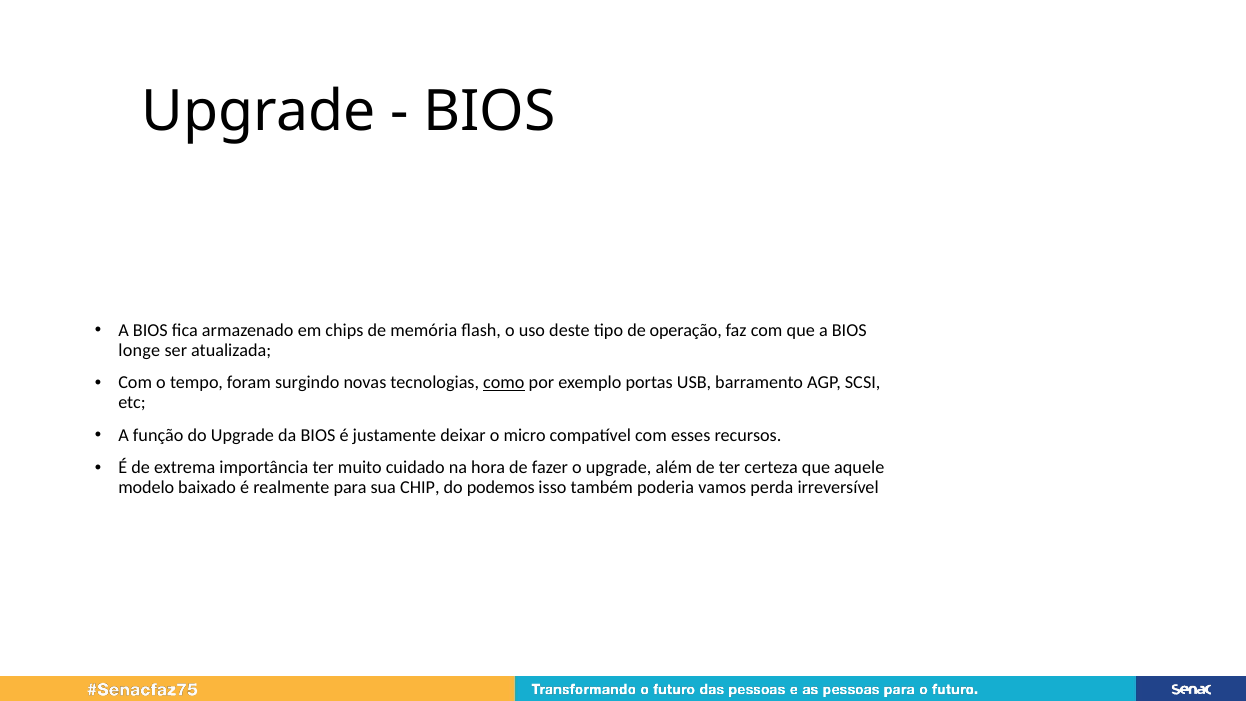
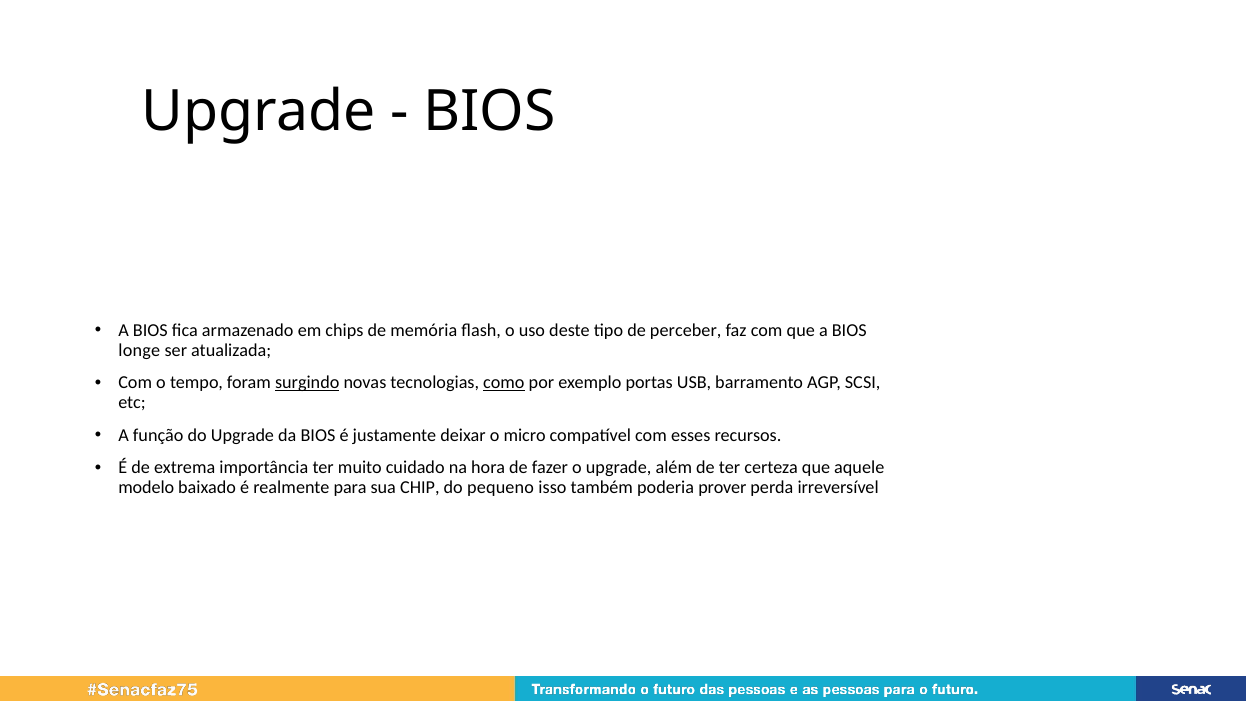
operação: operação -> perceber
surgindo underline: none -> present
podemos: podemos -> pequeno
vamos: vamos -> prover
